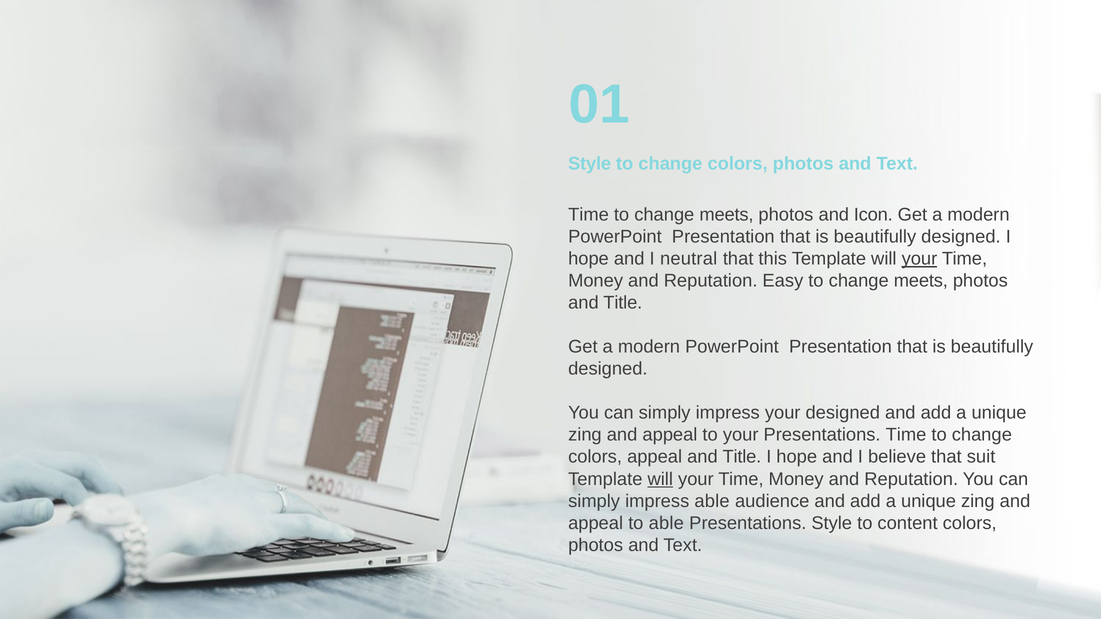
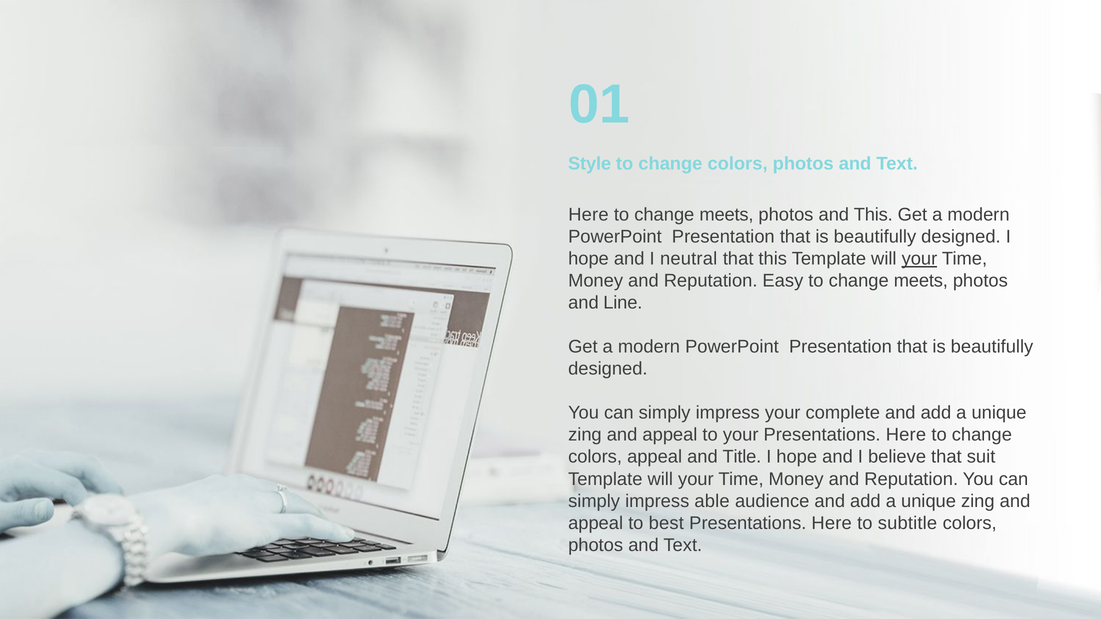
Time at (589, 215): Time -> Here
and Icon: Icon -> This
Title at (623, 303): Title -> Line
your designed: designed -> complete
your Presentations Time: Time -> Here
will at (660, 479) underline: present -> none
to able: able -> best
Style at (832, 523): Style -> Here
content: content -> subtitle
